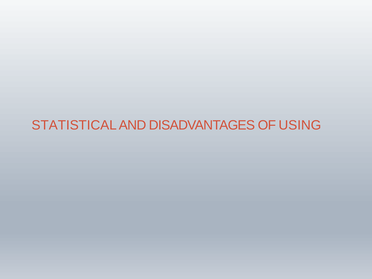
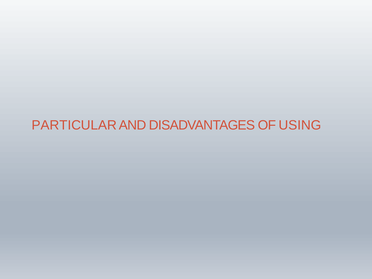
STATISTICAL: STATISTICAL -> PARTICULAR
